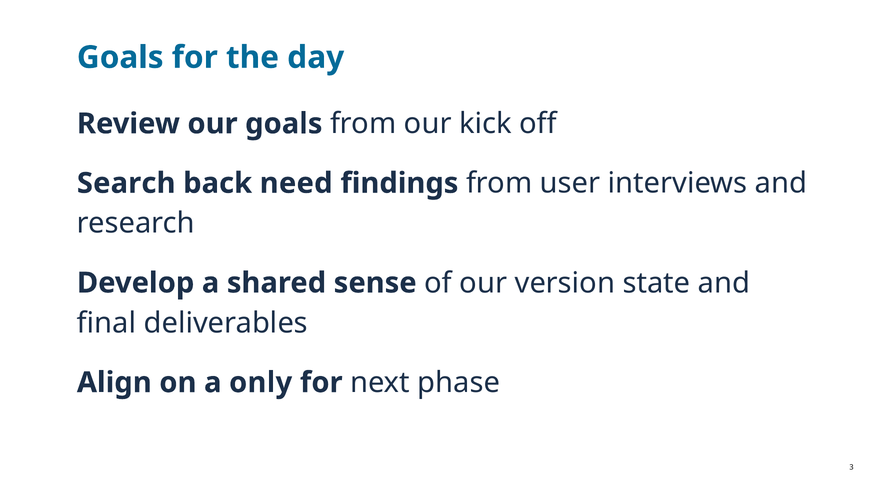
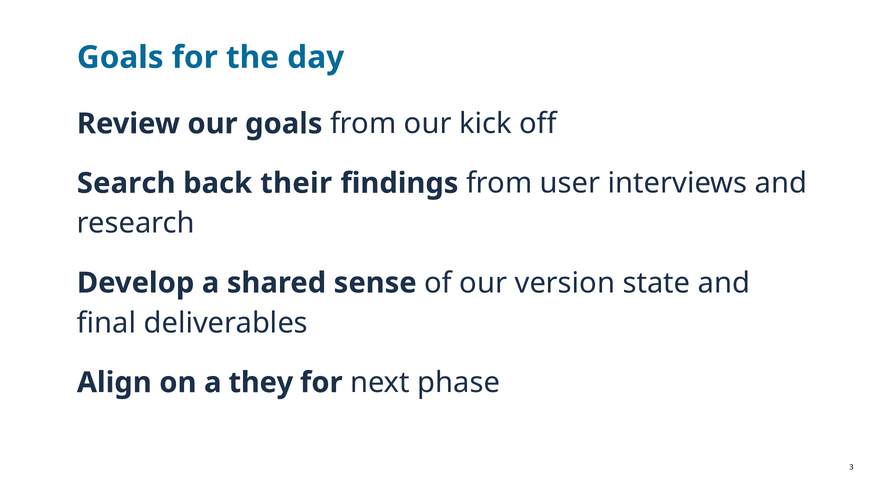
need: need -> their
only: only -> they
